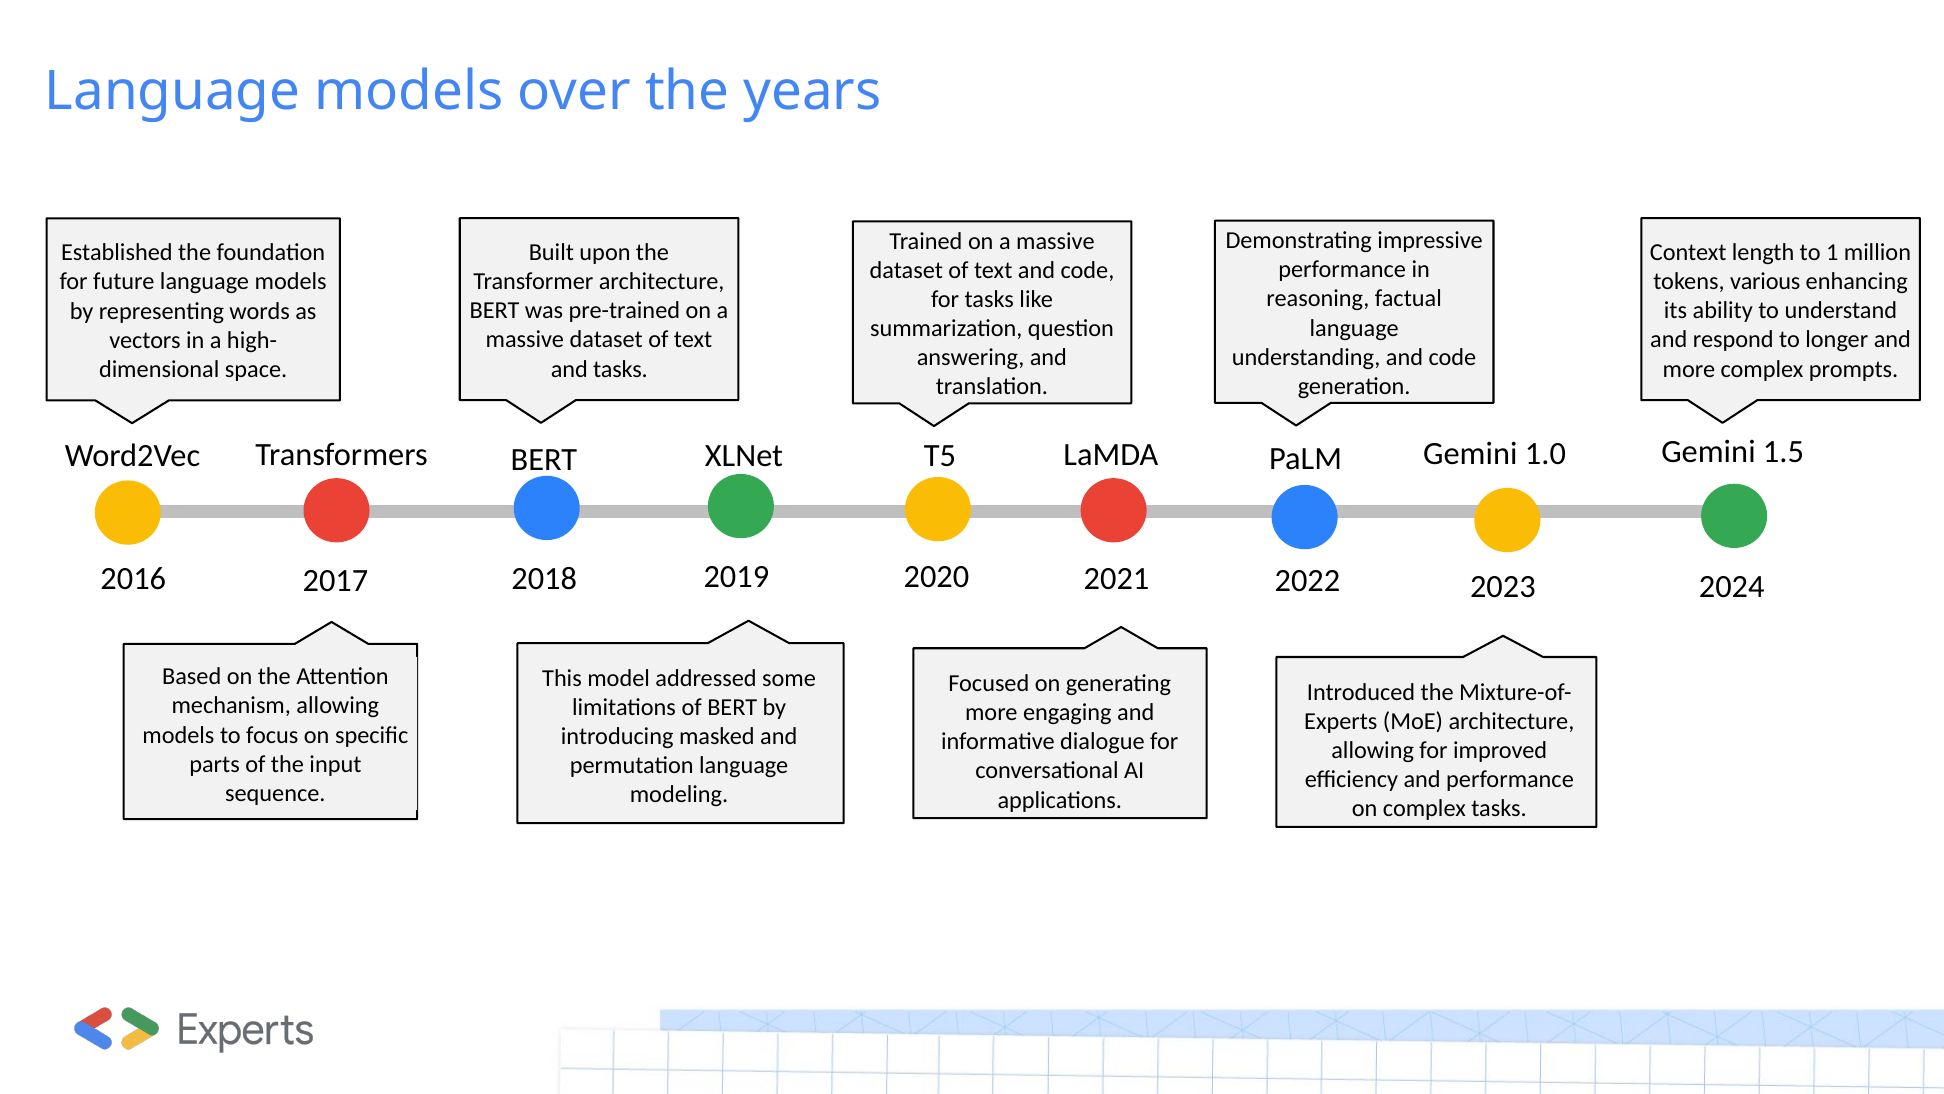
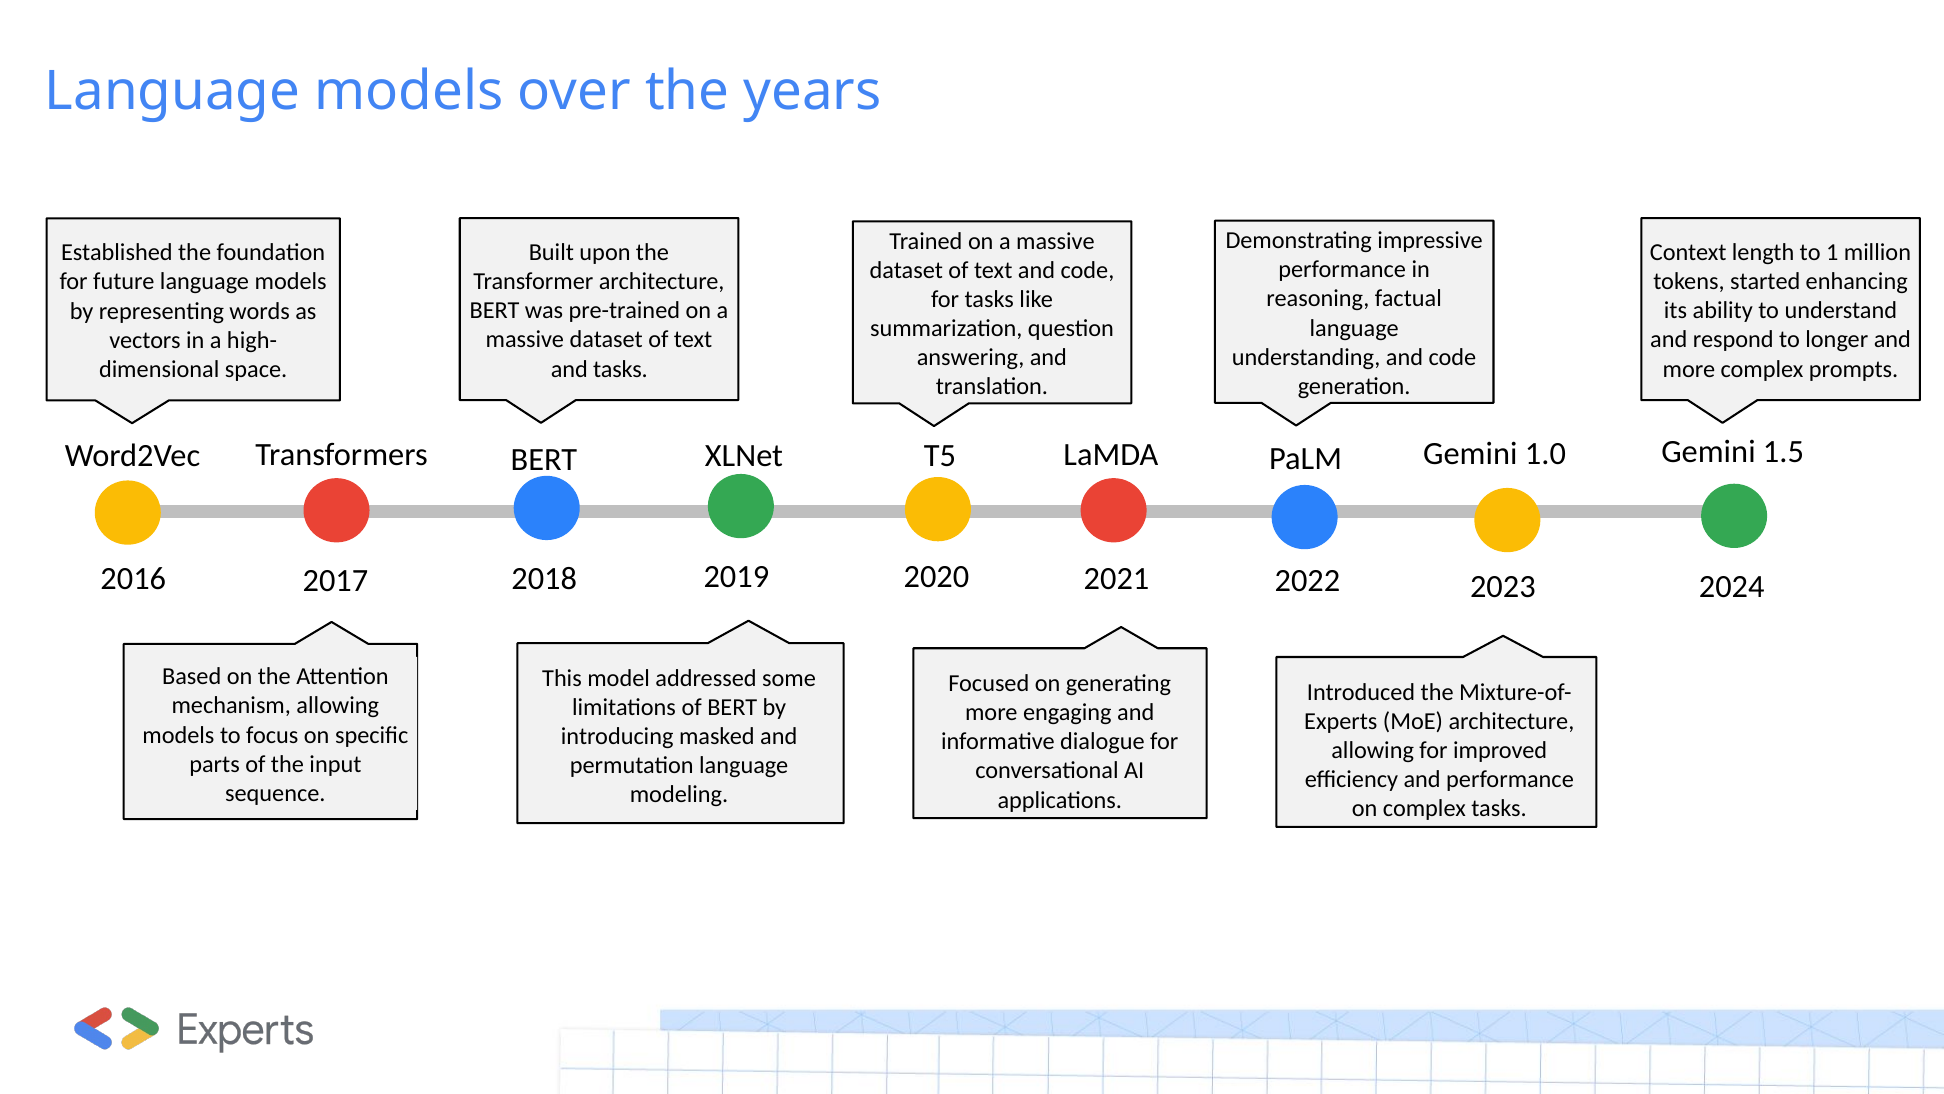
various: various -> started
